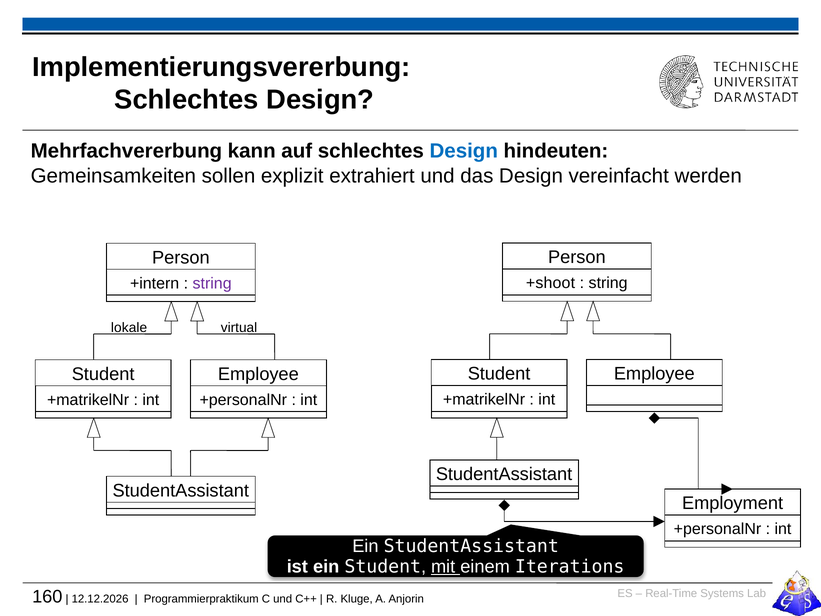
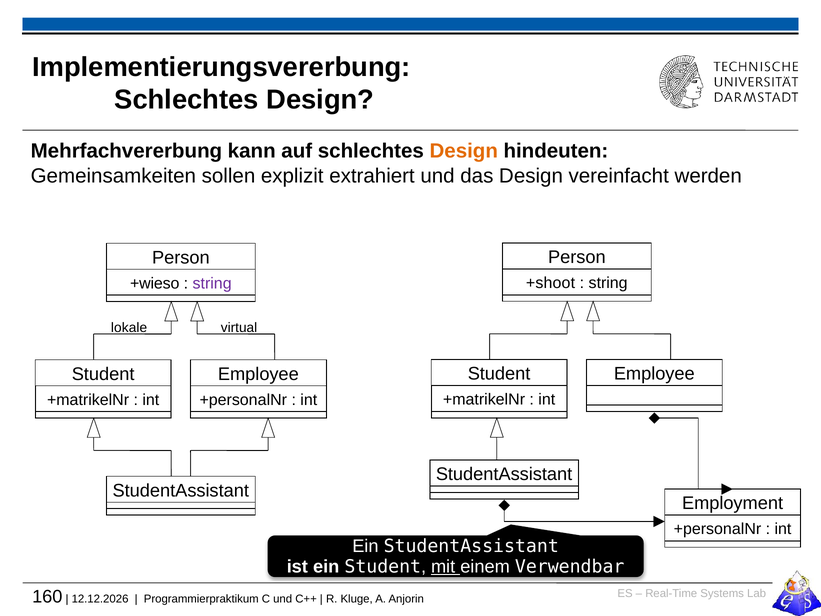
Design at (464, 151) colour: blue -> orange
+intern: +intern -> +wieso
Iterations: Iterations -> Verwendbar
